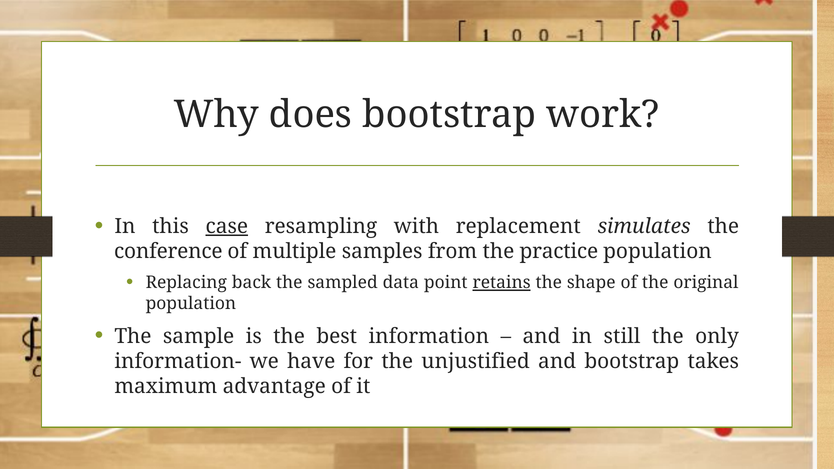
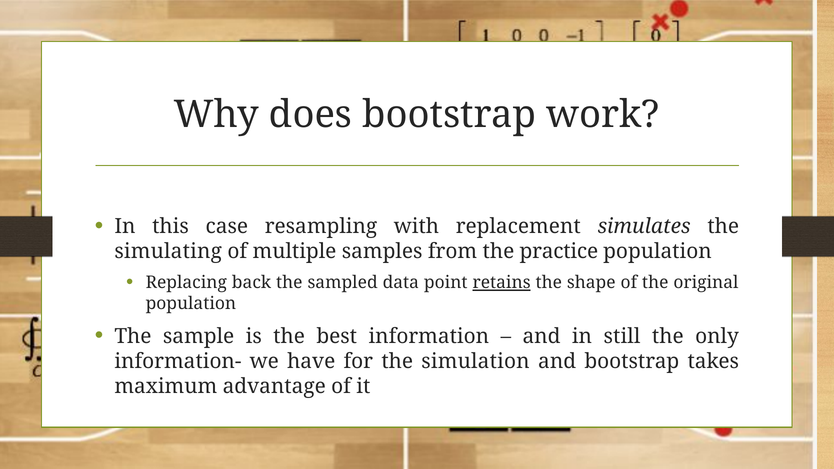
case underline: present -> none
conference: conference -> simulating
unjustified: unjustified -> simulation
